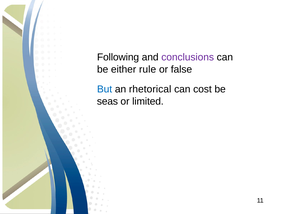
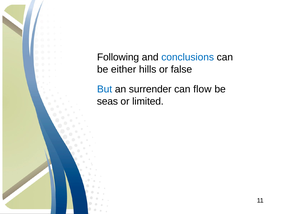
conclusions colour: purple -> blue
rule: rule -> hills
rhetorical: rhetorical -> surrender
cost: cost -> flow
